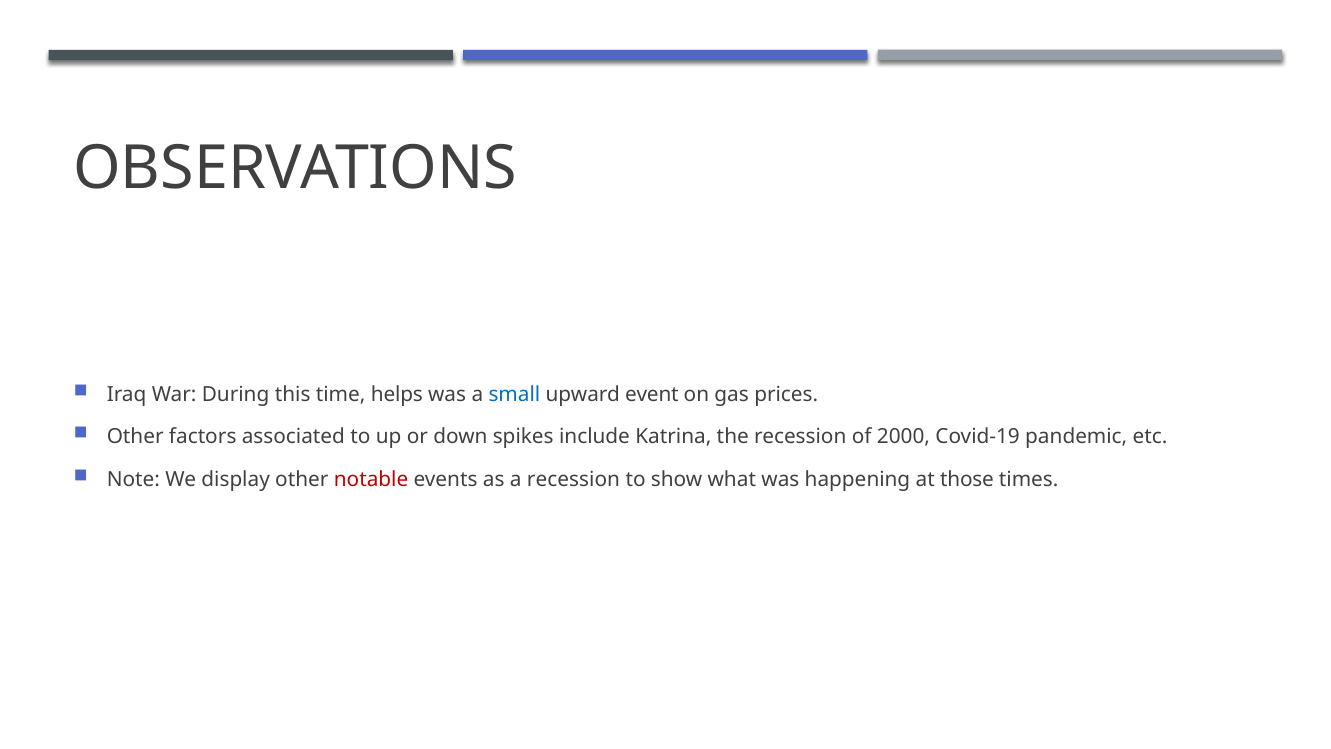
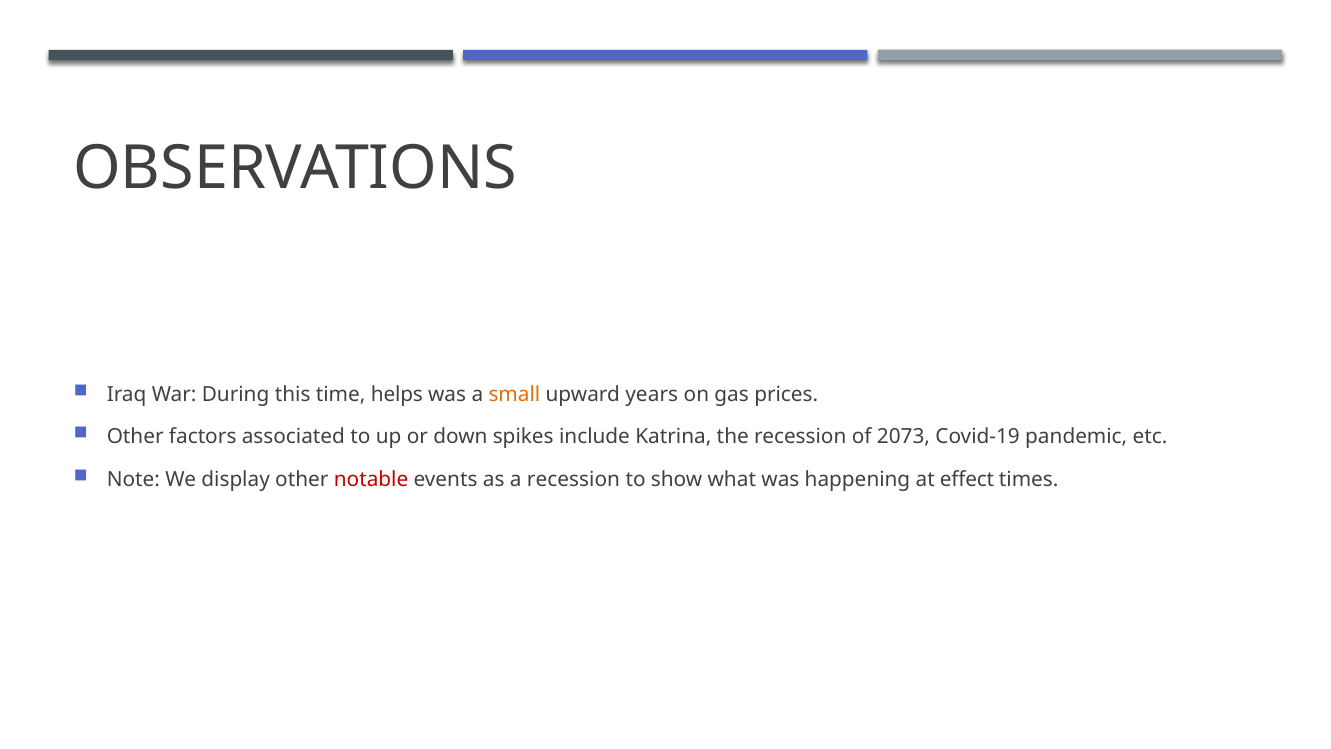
small colour: blue -> orange
event: event -> years
2000: 2000 -> 2073
those: those -> effect
